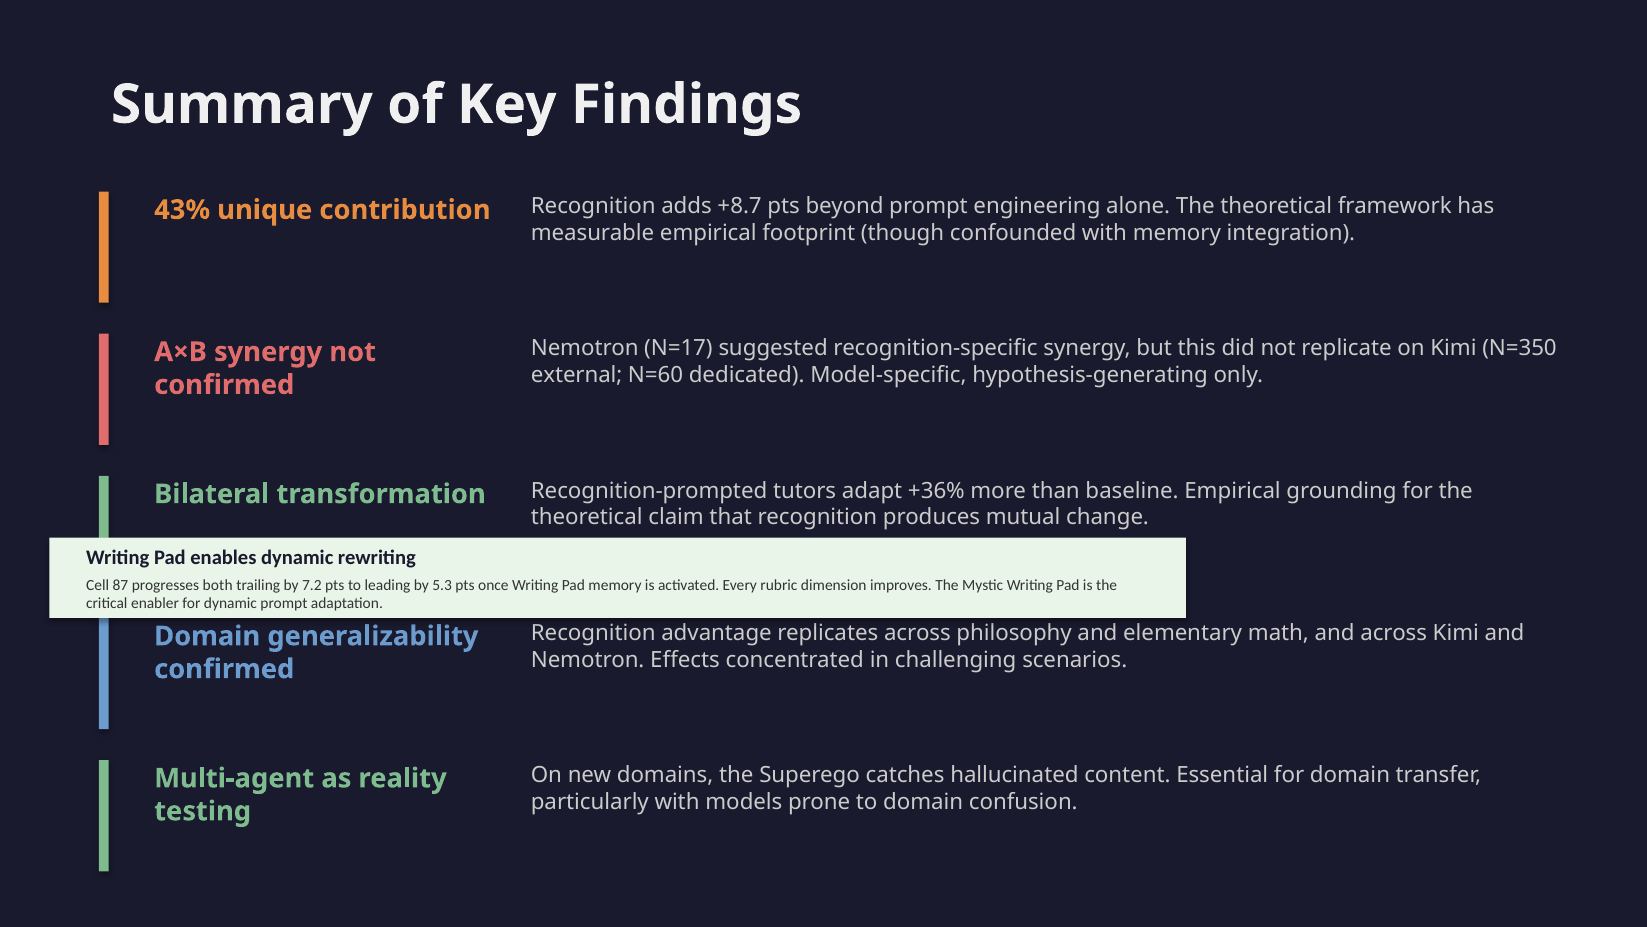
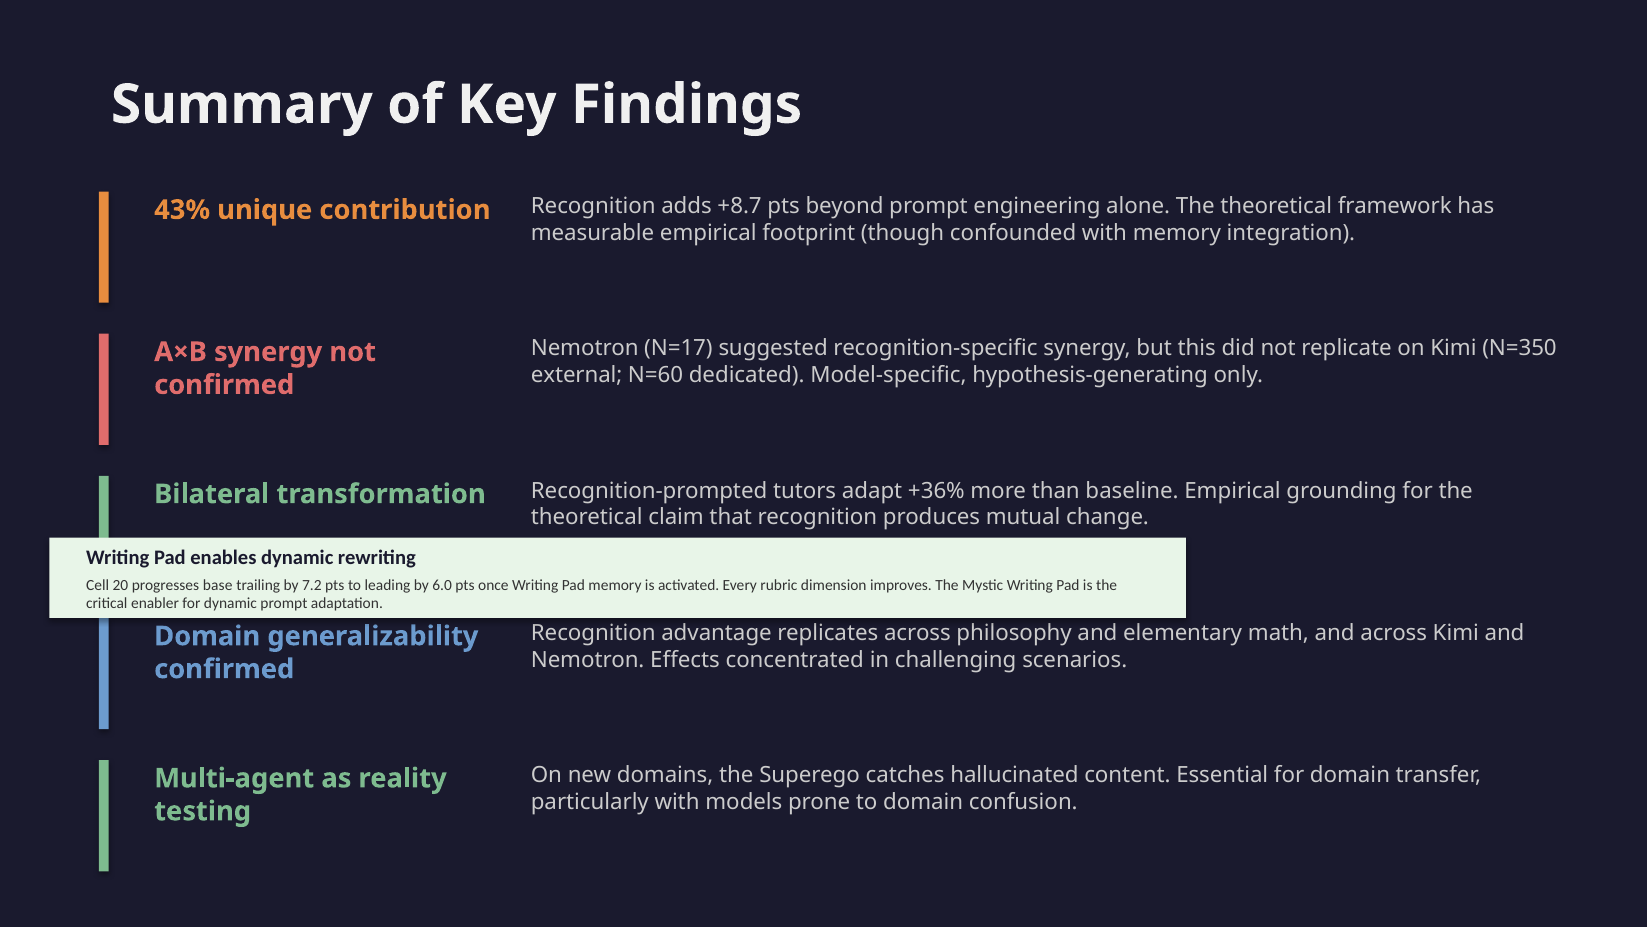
87: 87 -> 20
both: both -> base
5.3: 5.3 -> 6.0
